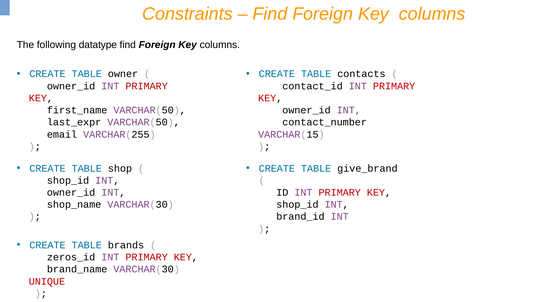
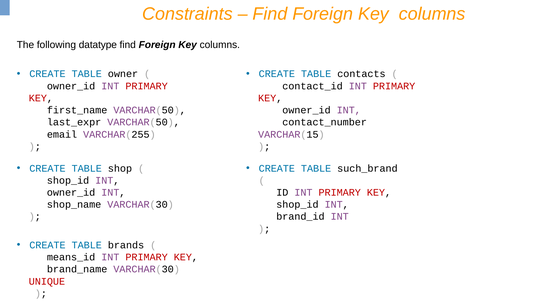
give_brand: give_brand -> such_brand
zeros_id: zeros_id -> means_id
